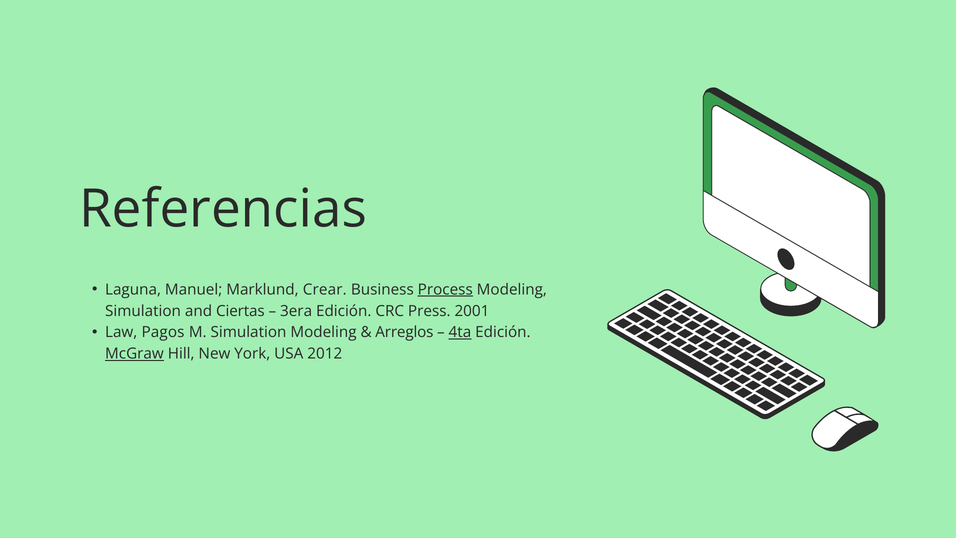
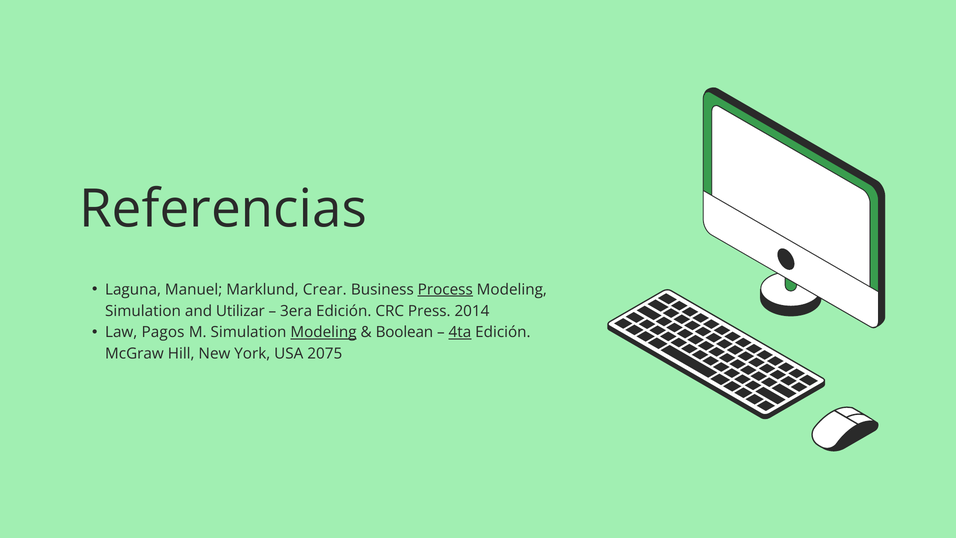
Ciertas: Ciertas -> Utilizar
2001: 2001 -> 2014
Modeling at (323, 332) underline: none -> present
Arreglos: Arreglos -> Boolean
McGraw underline: present -> none
2012: 2012 -> 2075
